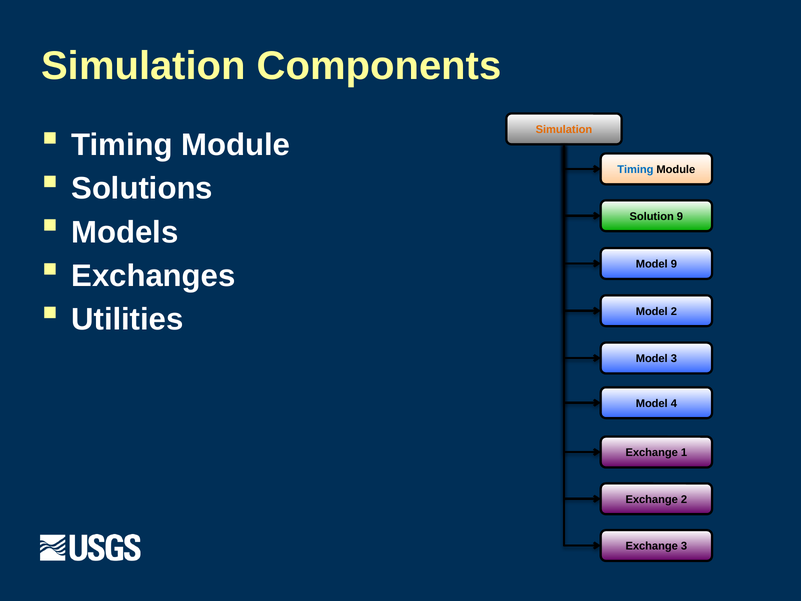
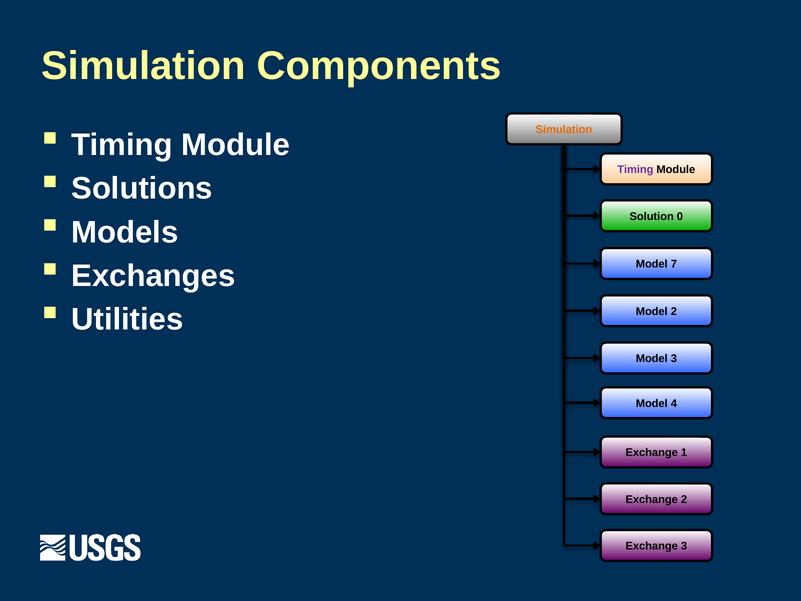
Timing at (635, 170) colour: blue -> purple
Solution 9: 9 -> 0
Model 9: 9 -> 7
